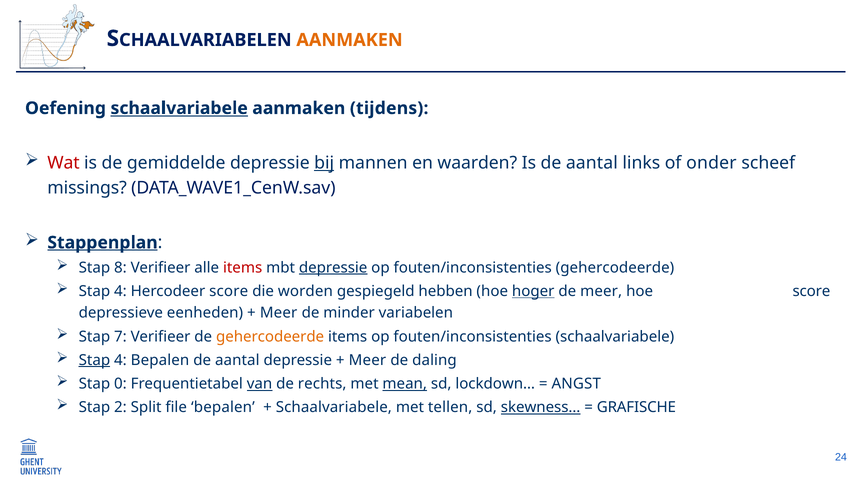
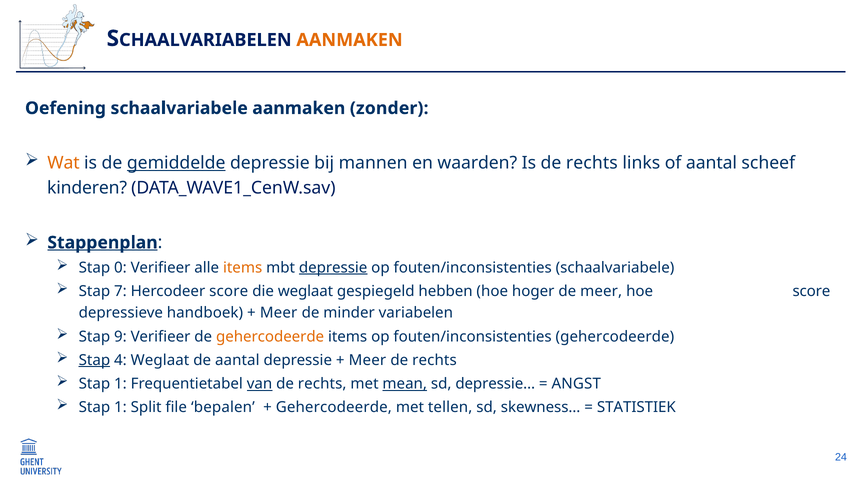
schaalvariabele at (179, 108) underline: present -> none
tijdens: tijdens -> zonder
Wat colour: red -> orange
gemiddelde underline: none -> present
bij underline: present -> none
Is de aantal: aantal -> rechts
of onder: onder -> aantal
missings: missings -> kinderen
8: 8 -> 0
items at (243, 268) colour: red -> orange
fouten/inconsistenties gehercodeerde: gehercodeerde -> schaalvariabele
4 at (120, 291): 4 -> 7
die worden: worden -> weglaat
hoger underline: present -> none
eenheden: eenheden -> handboek
7: 7 -> 9
fouten/inconsistenties schaalvariabele: schaalvariabele -> gehercodeerde
4 Bepalen: Bepalen -> Weglaat
daling at (434, 360): daling -> rechts
0 at (120, 384): 0 -> 1
lockdown…: lockdown… -> depressie…
2 at (120, 408): 2 -> 1
Schaalvariabele at (334, 408): Schaalvariabele -> Gehercodeerde
skewness… underline: present -> none
GRAFISCHE: GRAFISCHE -> STATISTIEK
